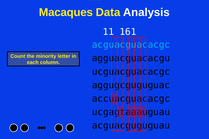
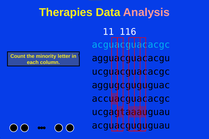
Macaques: Macaques -> Therapies
Analysis colour: white -> pink
161: 161 -> 116
